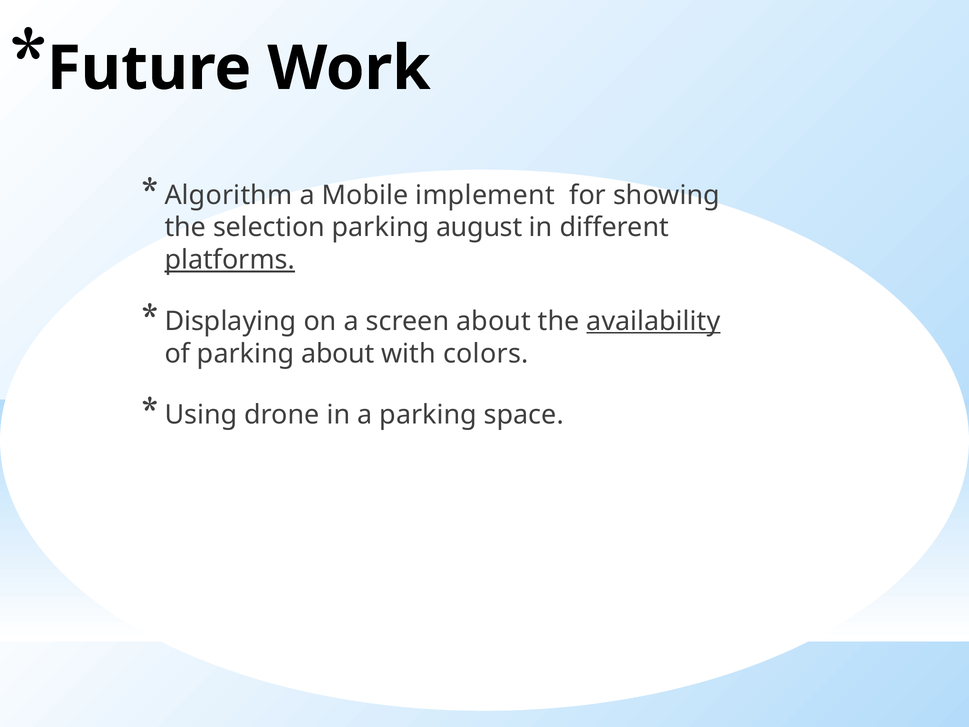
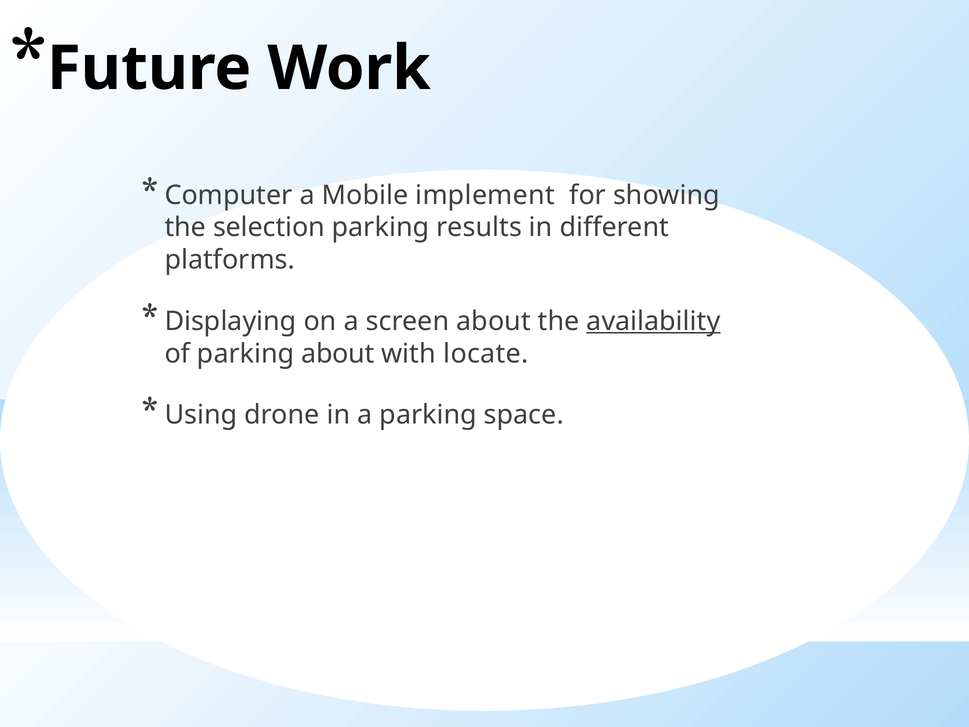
Algorithm: Algorithm -> Computer
august: august -> results
platforms underline: present -> none
colors: colors -> locate
